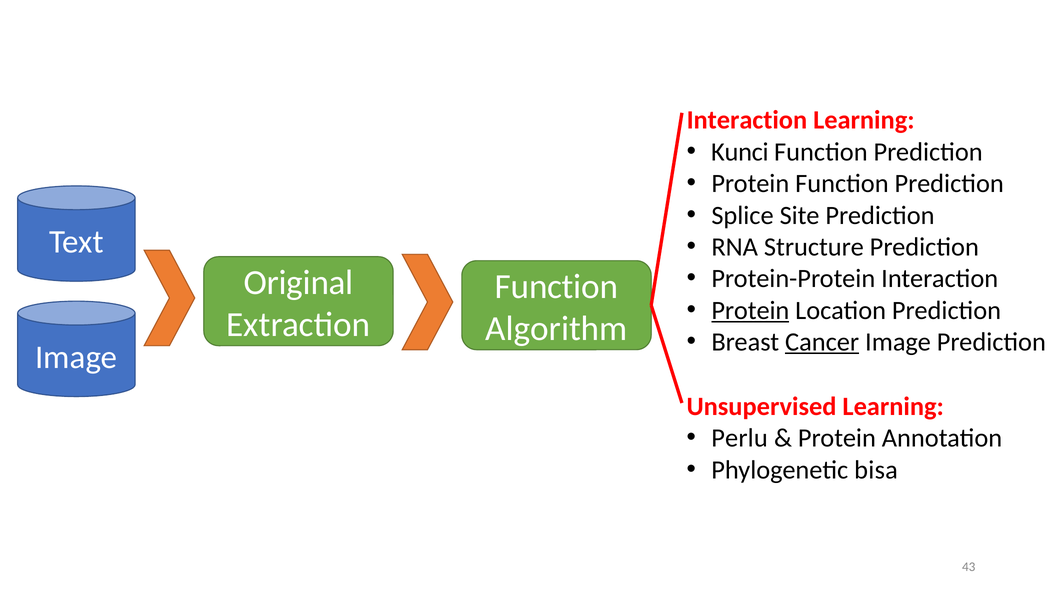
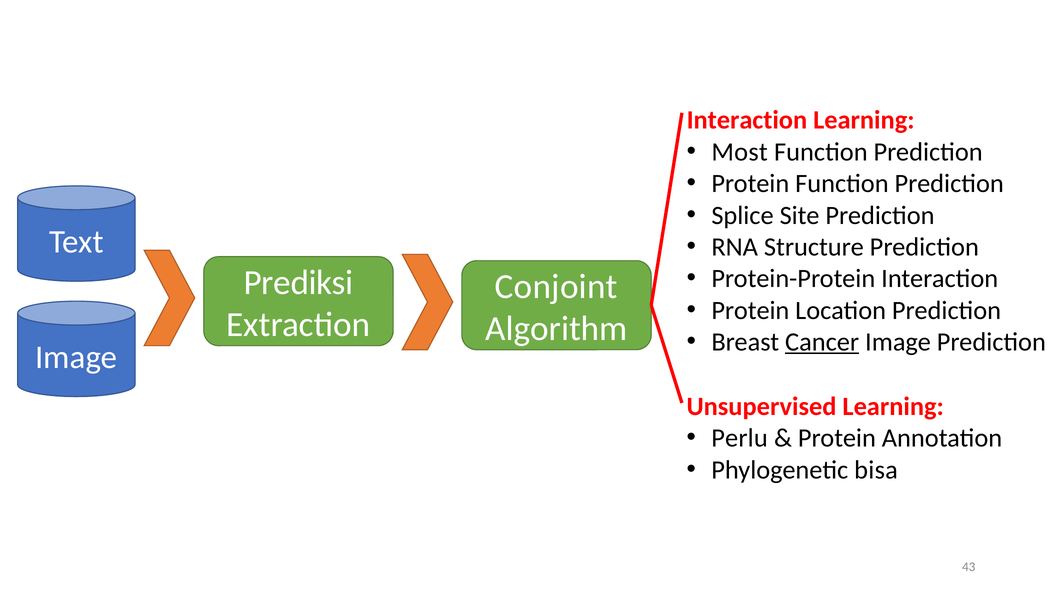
Kunci: Kunci -> Most
Original: Original -> Prediksi
Function at (557, 287): Function -> Conjoint
Protein at (750, 310) underline: present -> none
